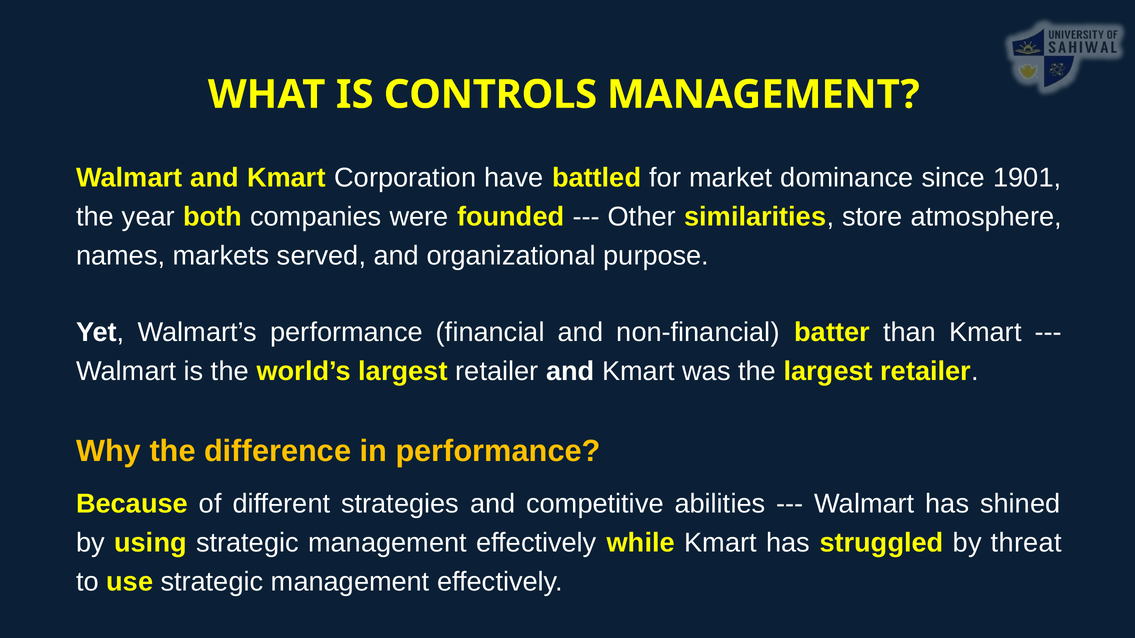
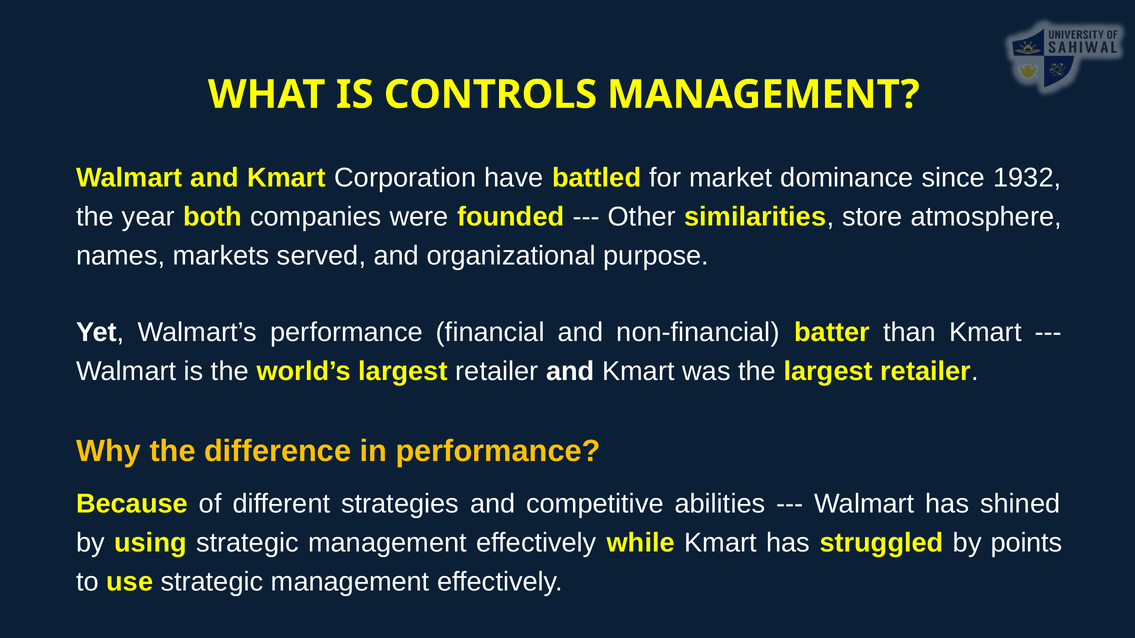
1901: 1901 -> 1932
threat: threat -> points
